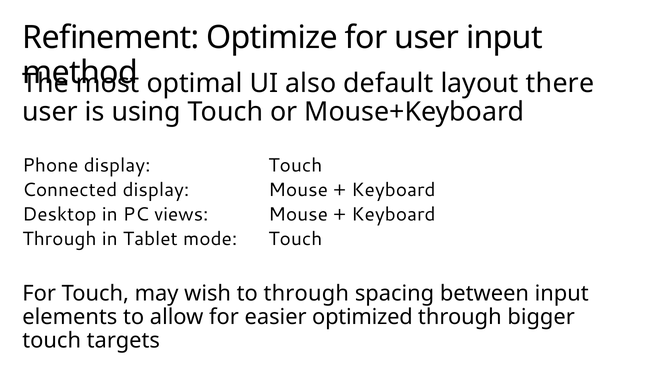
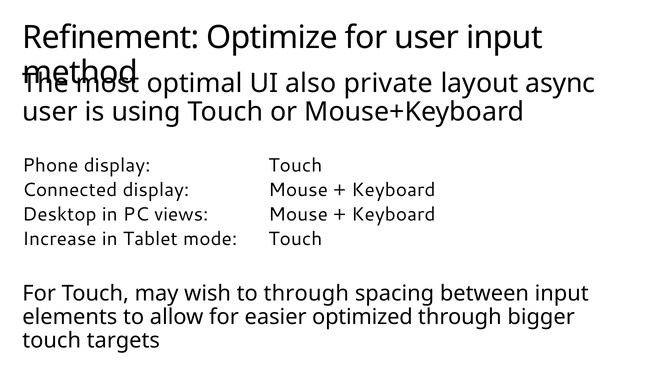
default: default -> private
there: there -> async
Through at (59, 239): Through -> Increase
